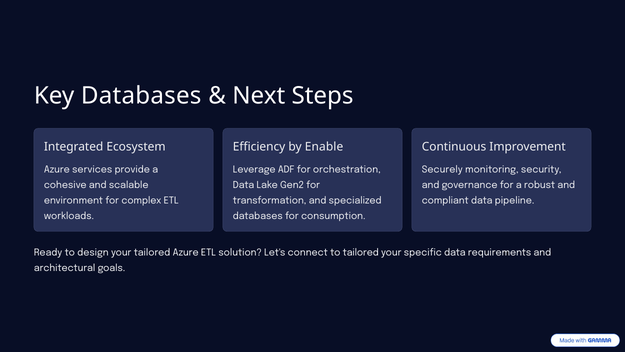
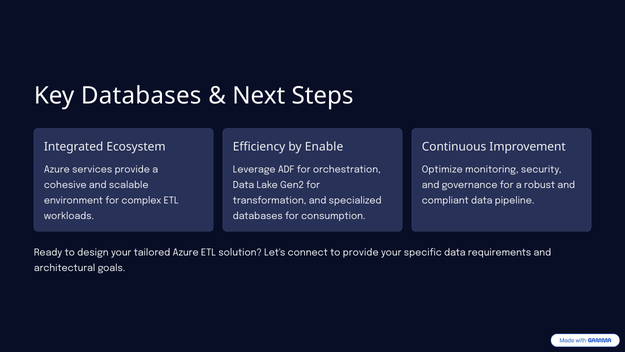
Securely: Securely -> Optimize
to tailored: tailored -> provide
